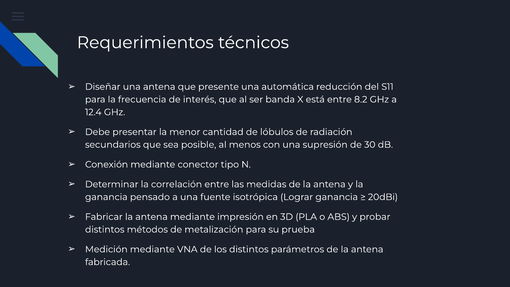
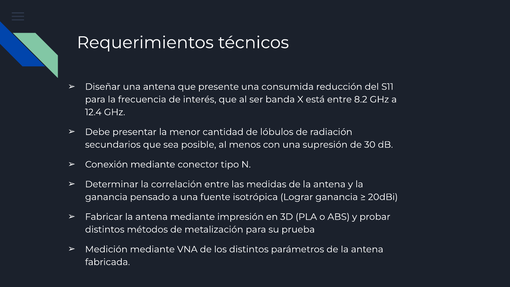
automática: automática -> consumida
